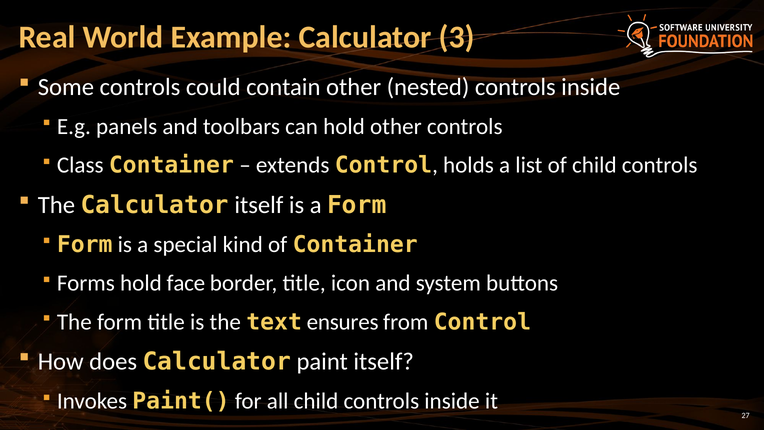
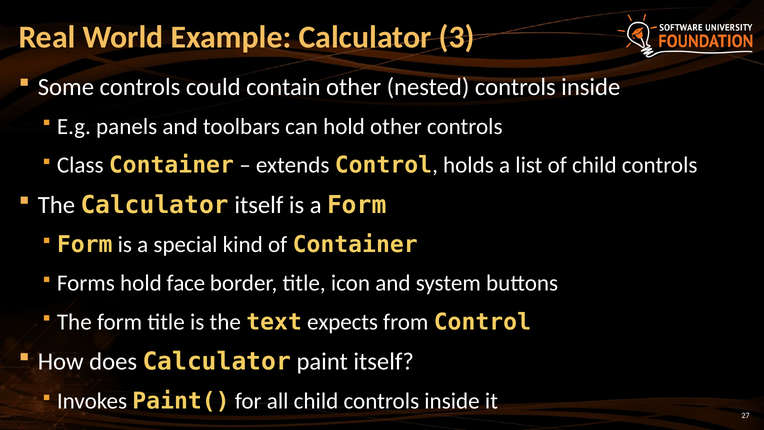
ensures: ensures -> expects
